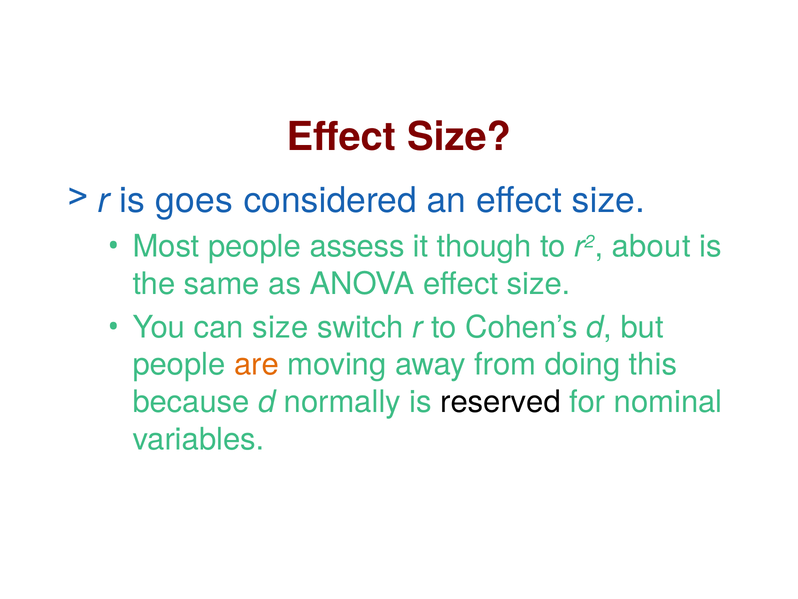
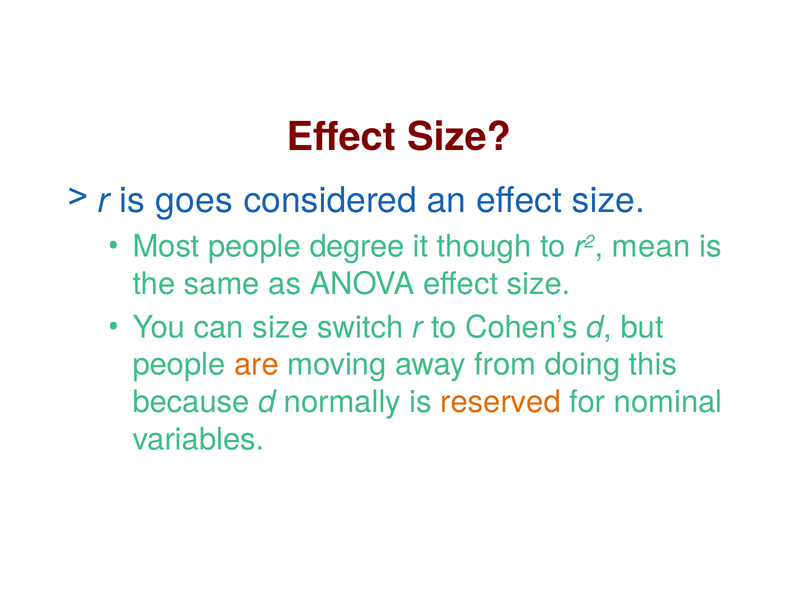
assess: assess -> degree
about: about -> mean
reserved colour: black -> orange
